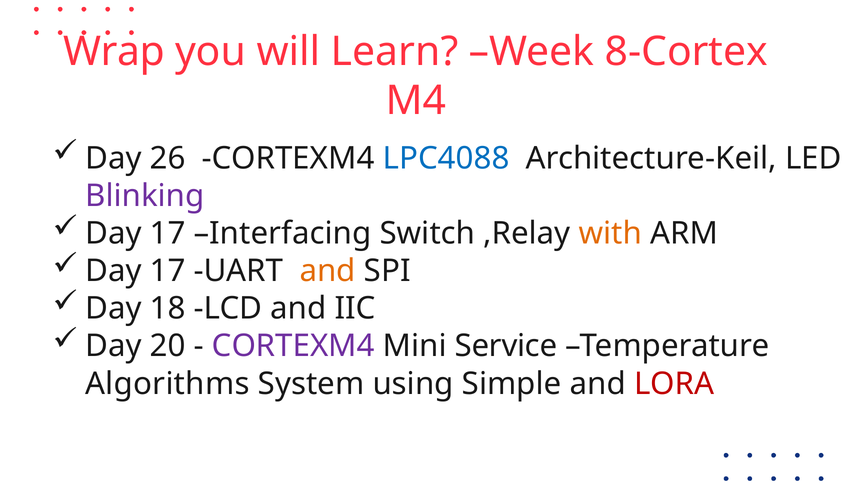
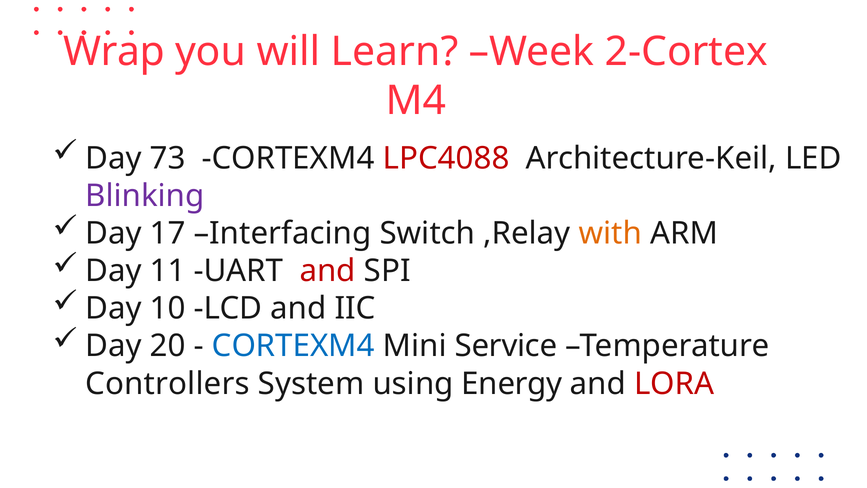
8-Cortex: 8-Cortex -> 2-Cortex
26: 26 -> 73
LPC4088 colour: blue -> red
17 at (168, 271): 17 -> 11
and at (328, 271) colour: orange -> red
18: 18 -> 10
CORTEXM4 at (293, 346) colour: purple -> blue
Algorithms: Algorithms -> Controllers
Simple: Simple -> Energy
